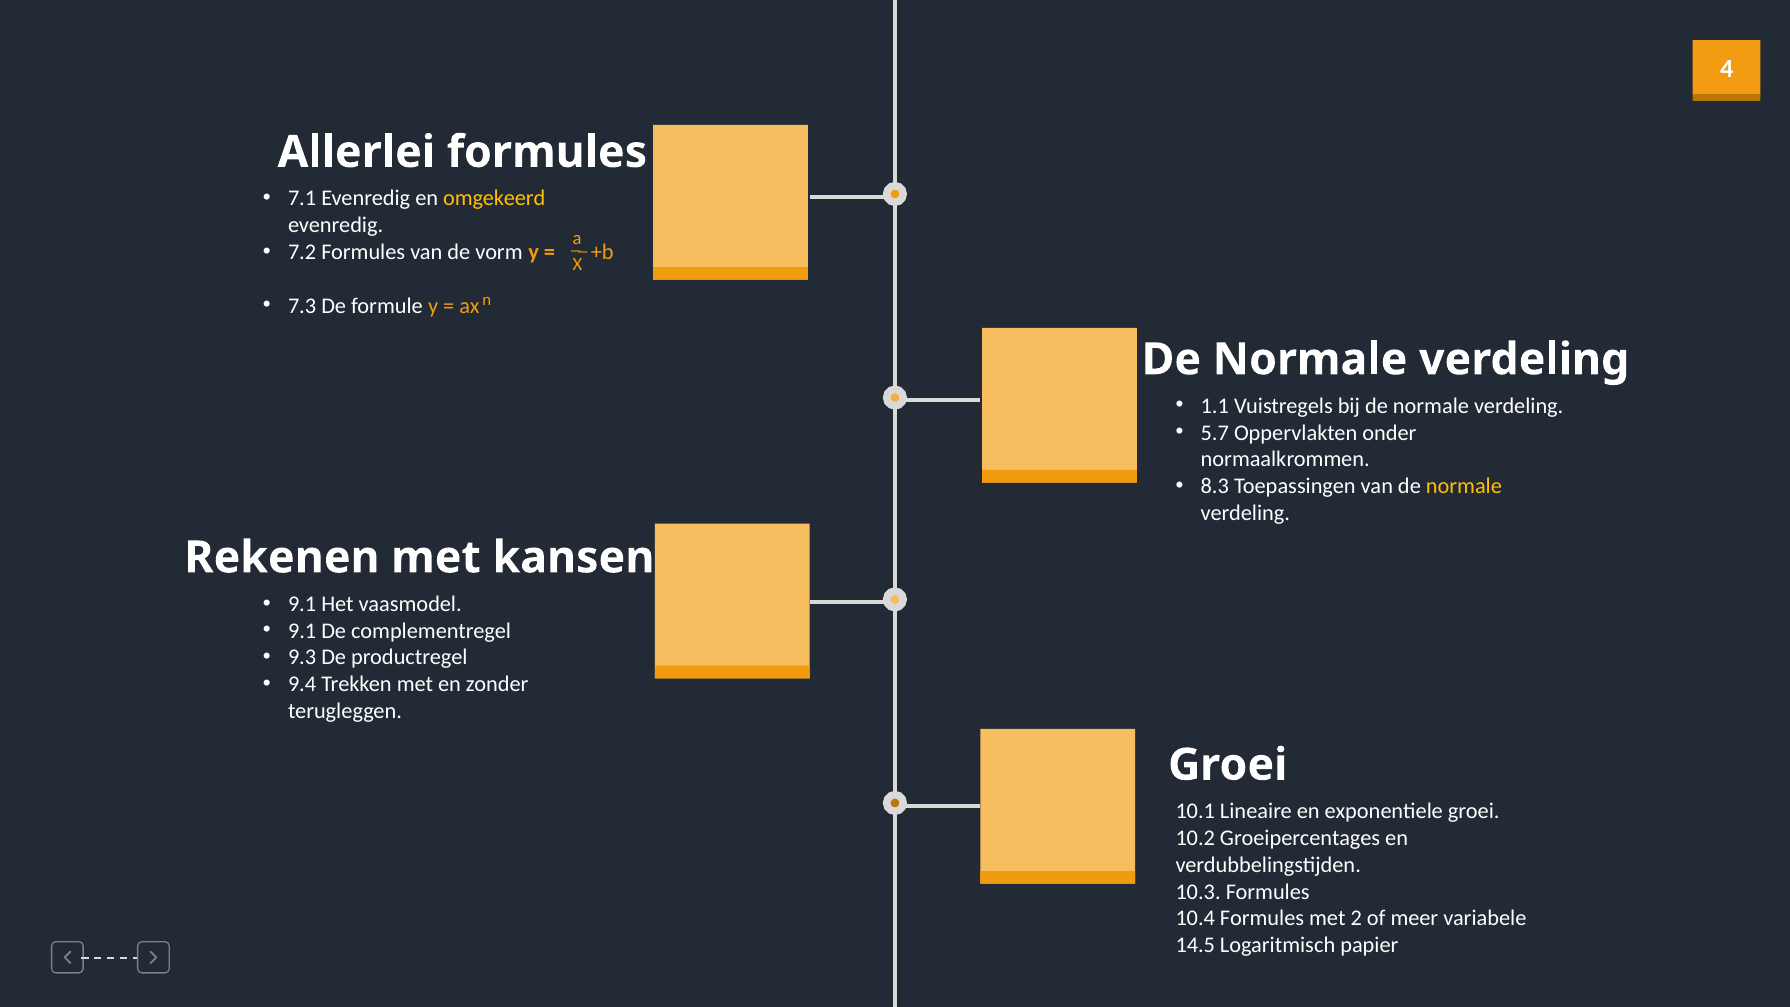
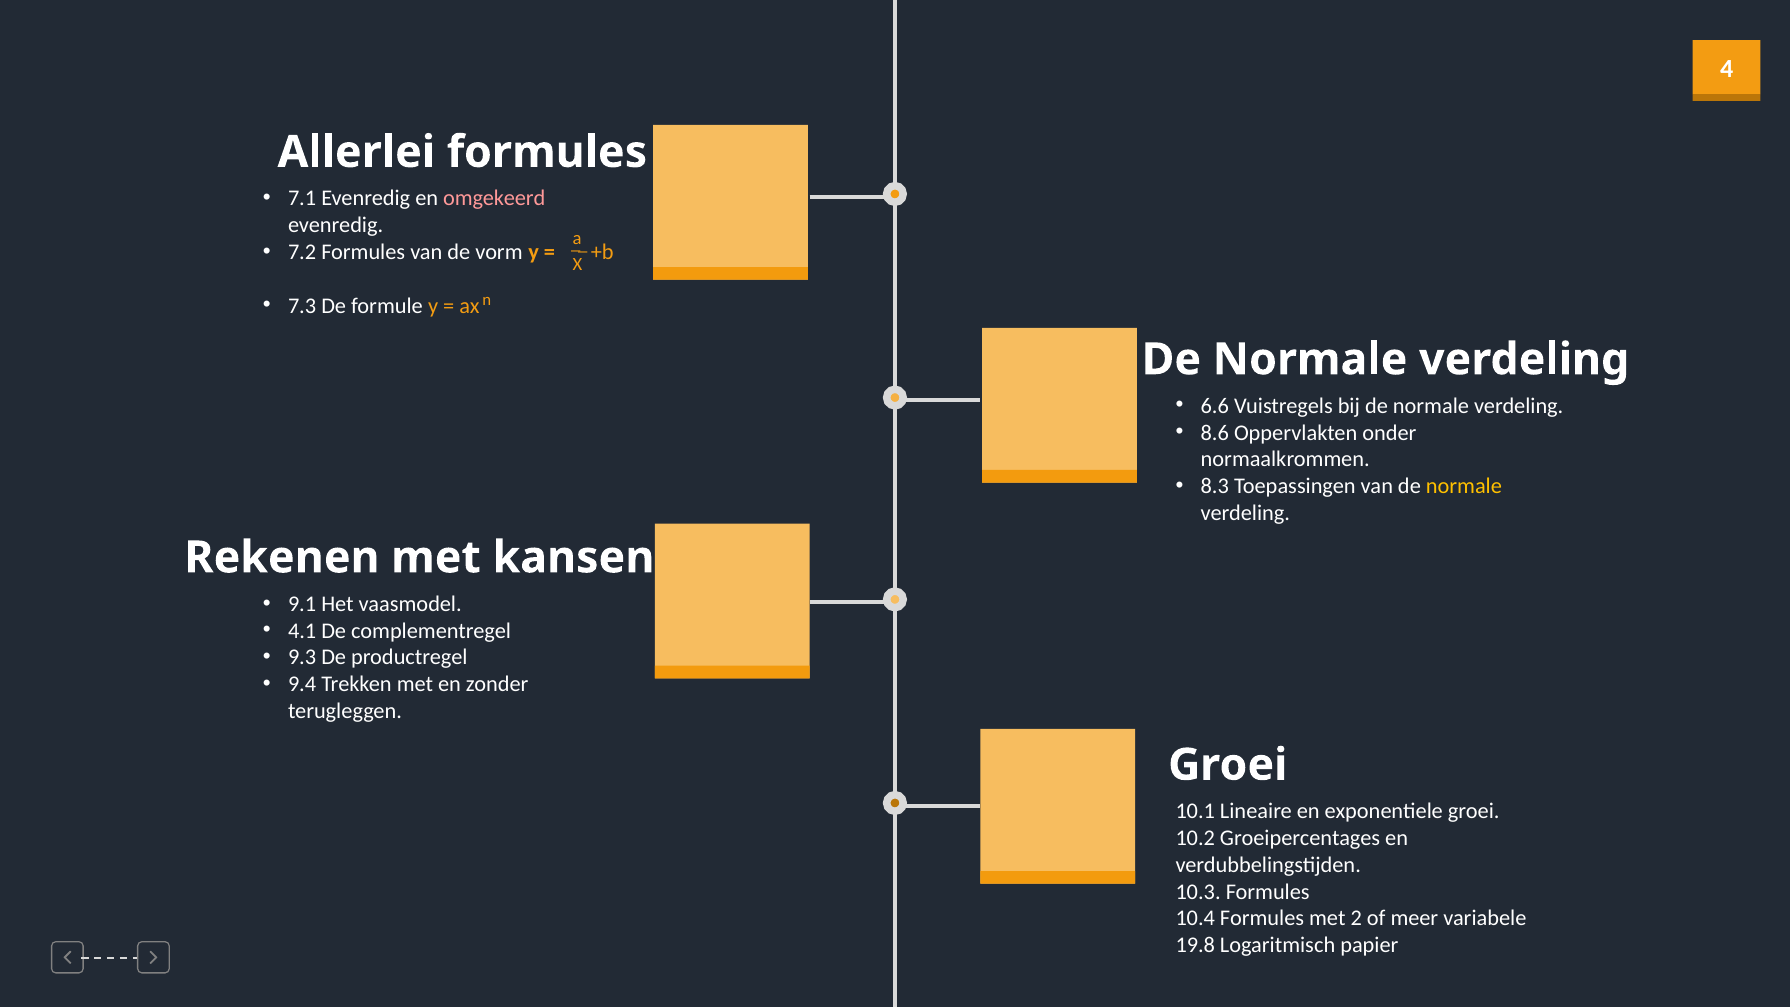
omgekeerd colour: yellow -> pink
1.1: 1.1 -> 6.6
5.7: 5.7 -> 8.6
9.1 at (302, 631): 9.1 -> 4.1
14.5: 14.5 -> 19.8
